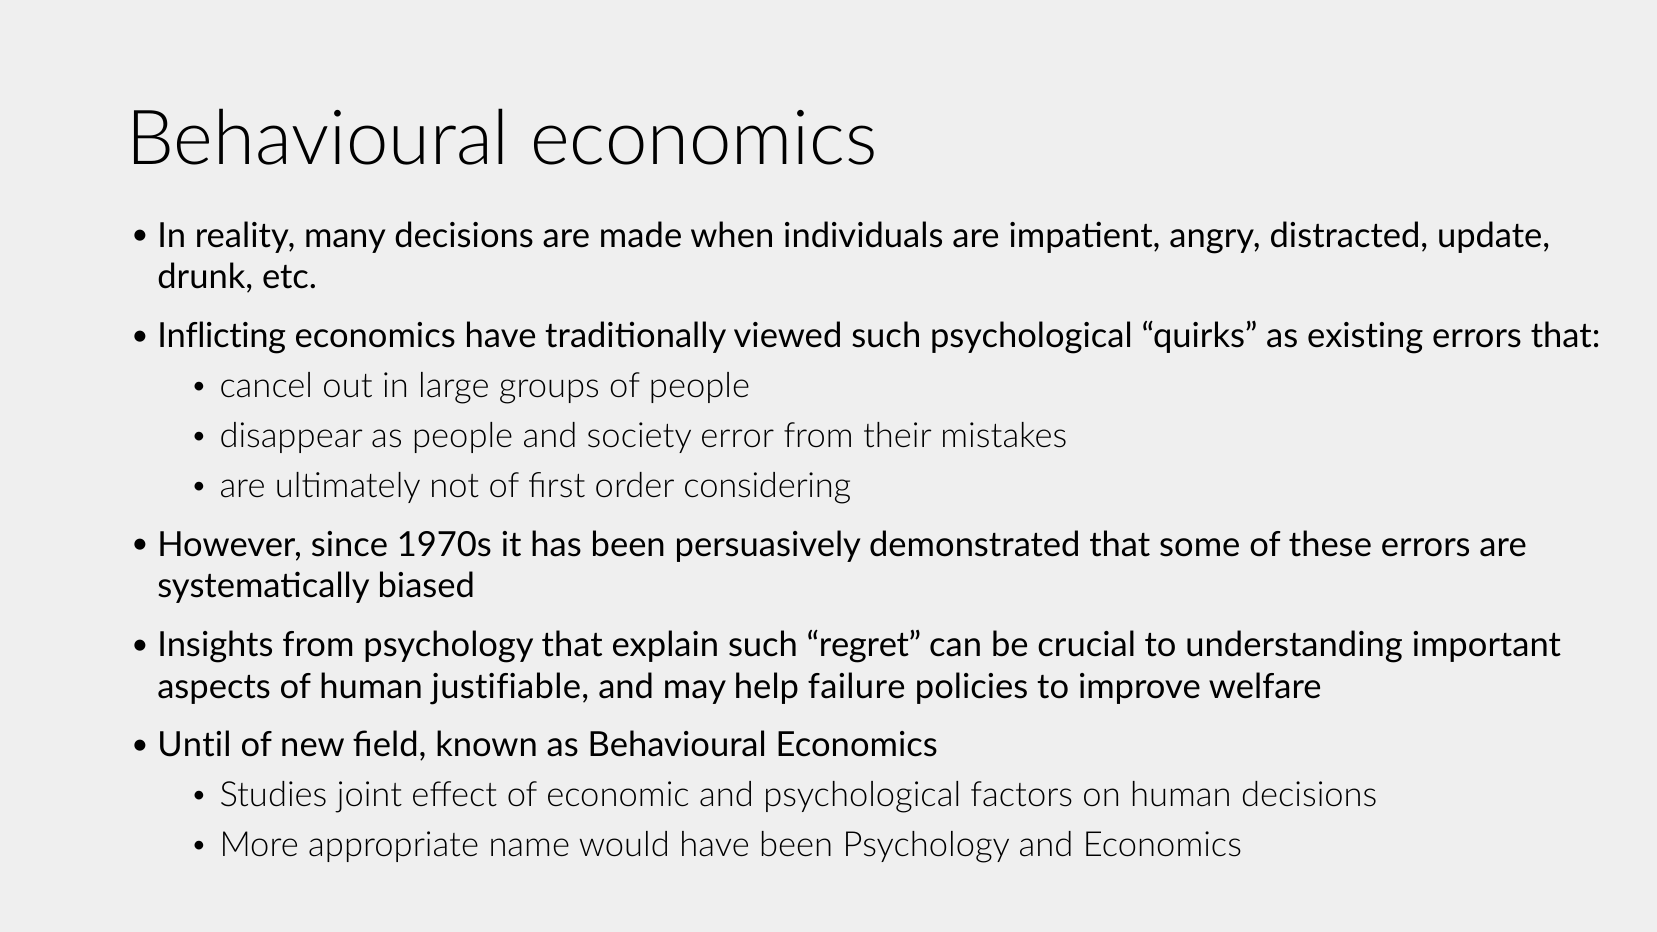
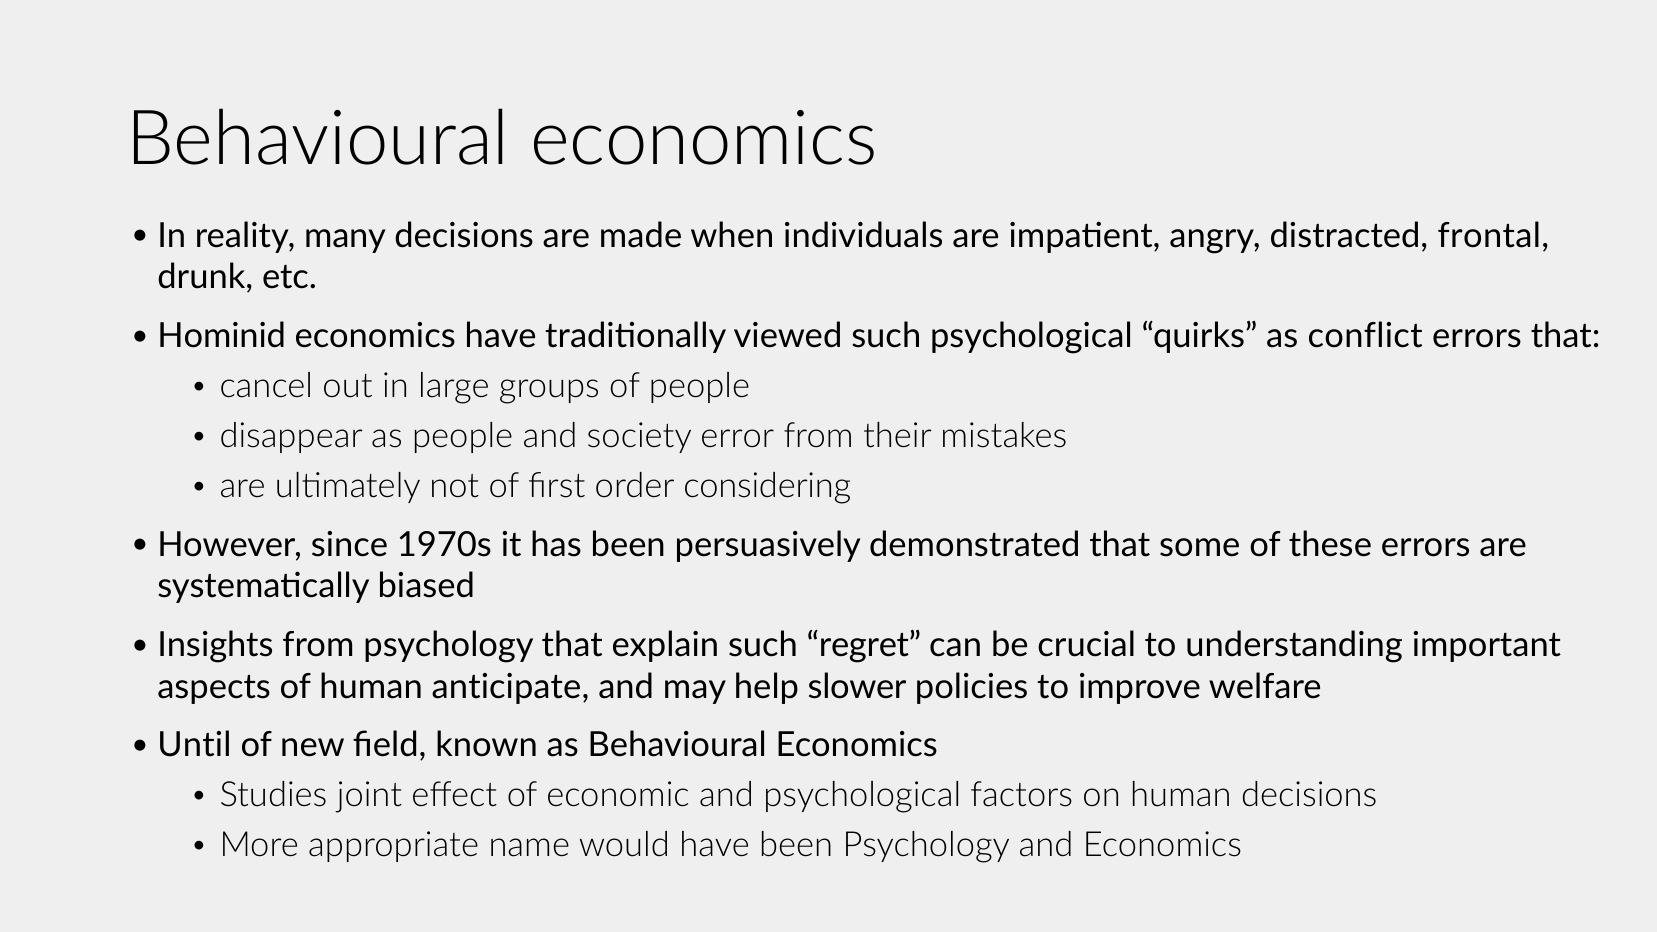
update: update -> frontal
Inflicting: Inflicting -> Hominid
existing: existing -> conflict
justifiable: justifiable -> anticipate
failure: failure -> slower
